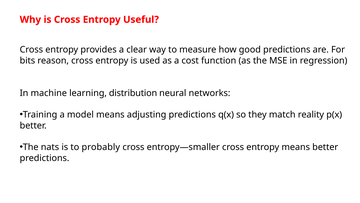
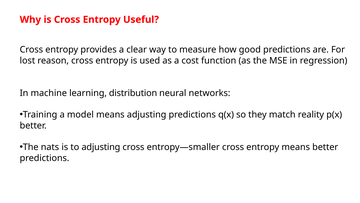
bits: bits -> lost
to probably: probably -> adjusting
